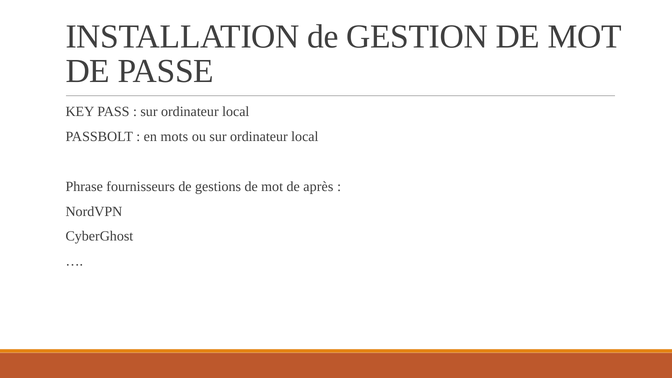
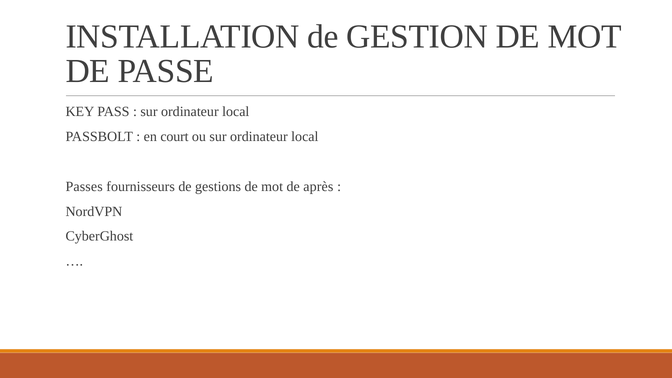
mots: mots -> court
Phrase: Phrase -> Passes
